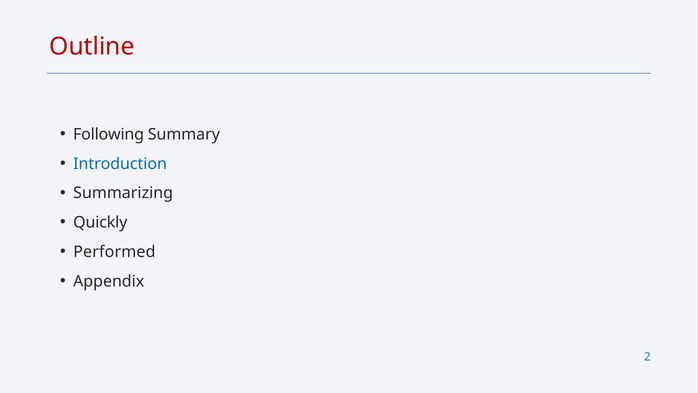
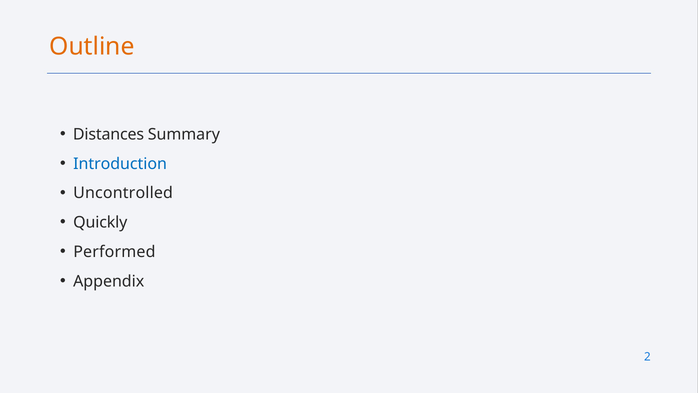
Outline colour: red -> orange
Following: Following -> Distances
Summarizing: Summarizing -> Uncontrolled
